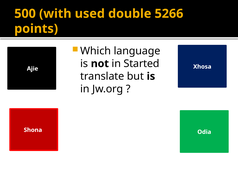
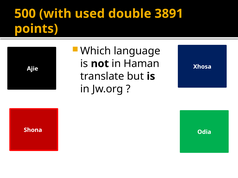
5266: 5266 -> 3891
Started: Started -> Haman
